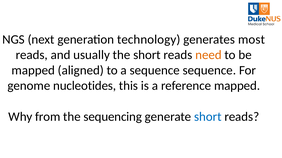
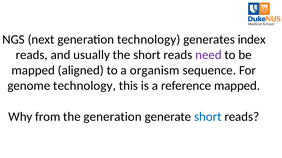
most: most -> index
need colour: orange -> purple
a sequence: sequence -> organism
genome nucleotides: nucleotides -> technology
the sequencing: sequencing -> generation
